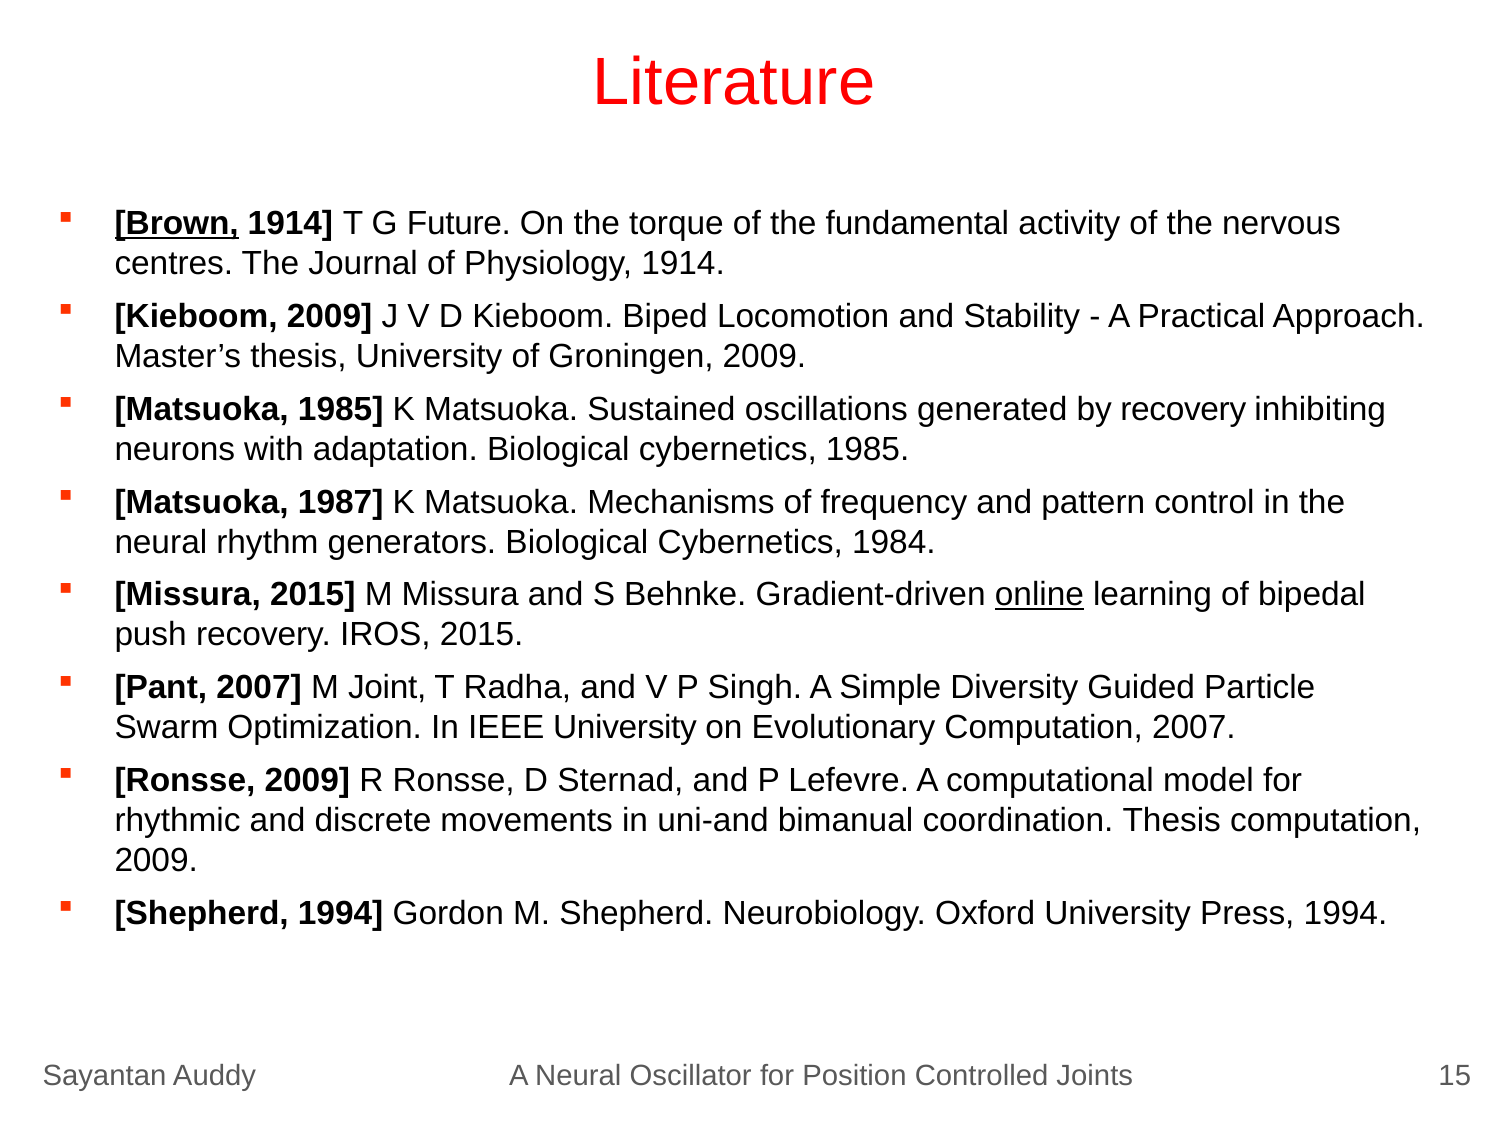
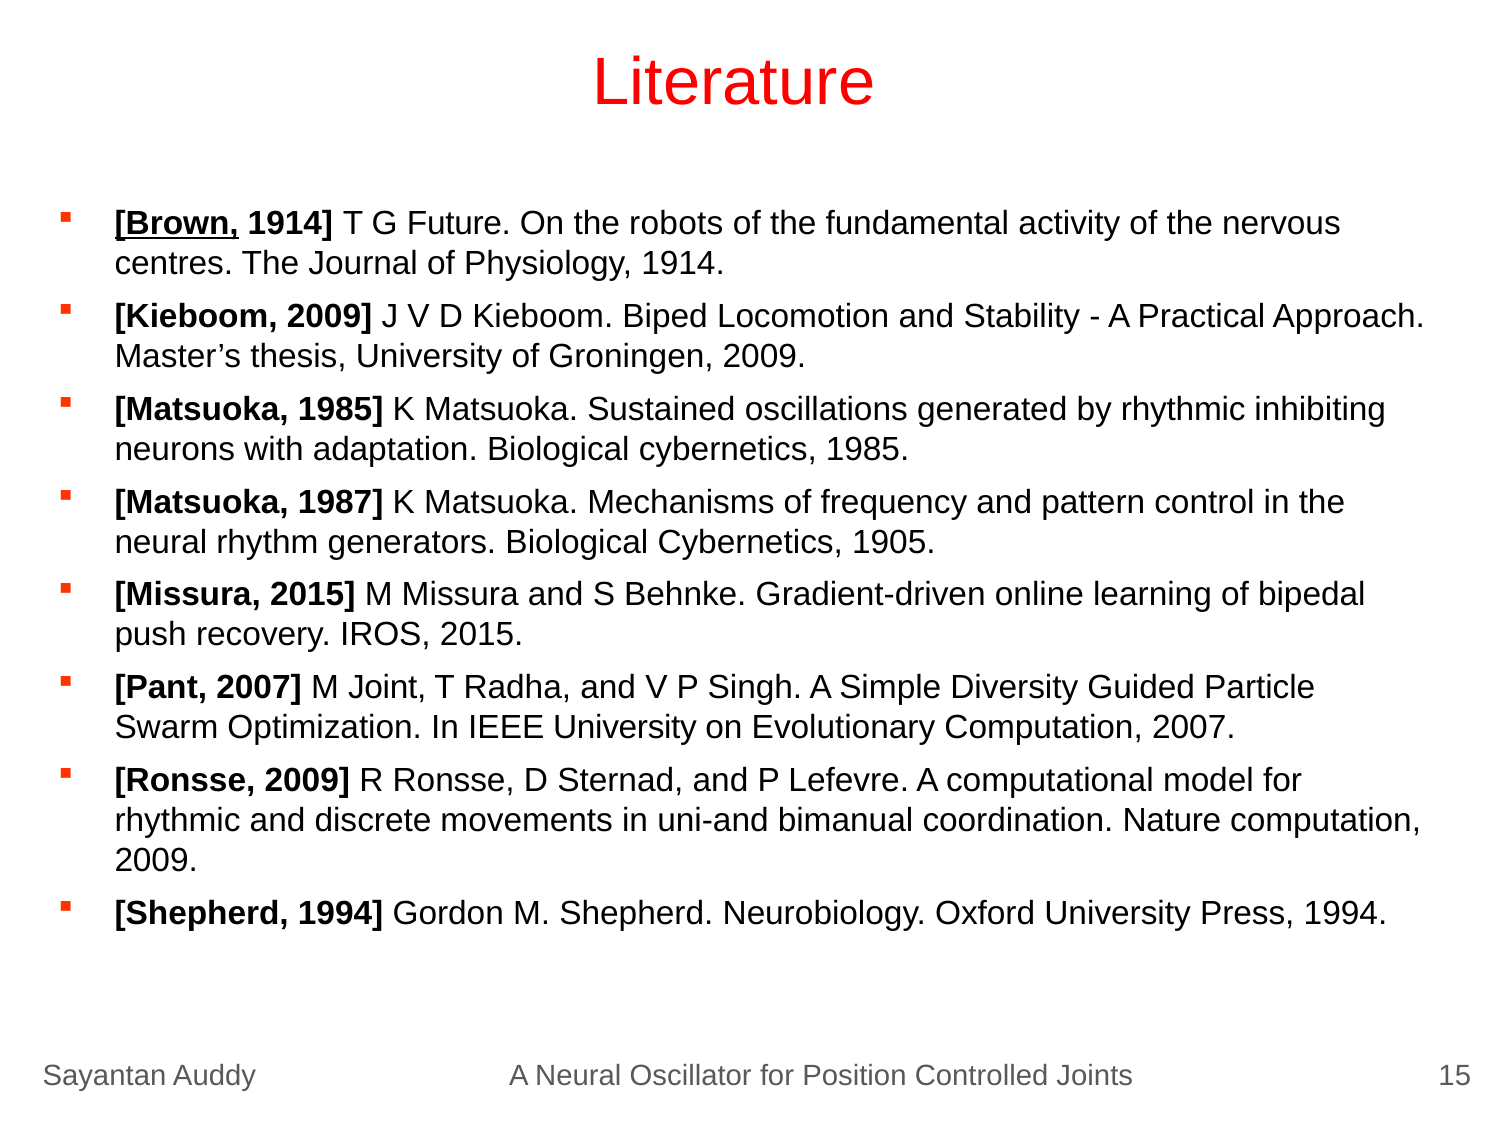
torque: torque -> robots
by recovery: recovery -> rhythmic
1984: 1984 -> 1905
online underline: present -> none
coordination Thesis: Thesis -> Nature
